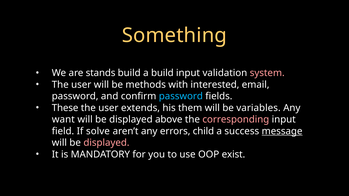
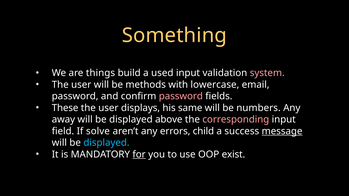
stands: stands -> things
a build: build -> used
interested: interested -> lowercase
password at (181, 96) colour: light blue -> pink
extends: extends -> displays
them: them -> same
variables: variables -> numbers
want: want -> away
displayed at (106, 143) colour: pink -> light blue
for underline: none -> present
